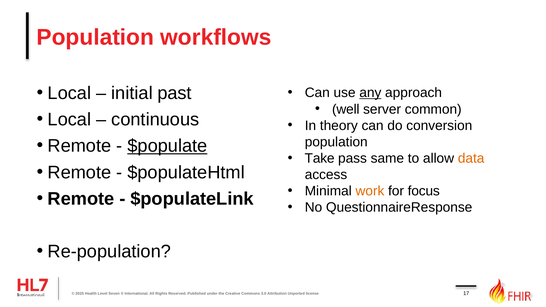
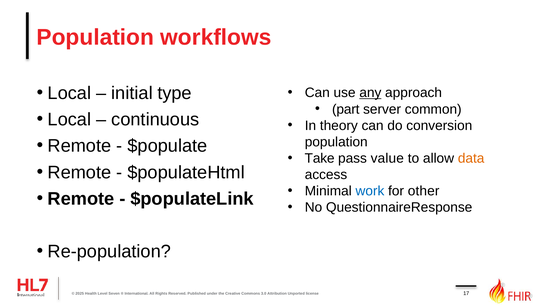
past: past -> type
well: well -> part
$populate underline: present -> none
same: same -> value
work colour: orange -> blue
focus: focus -> other
